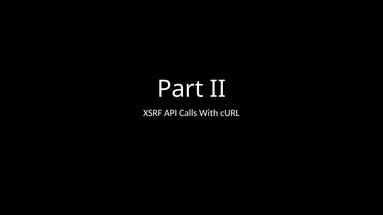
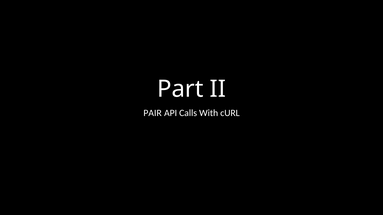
XSRF: XSRF -> PAIR
